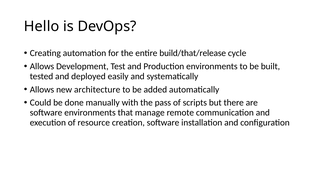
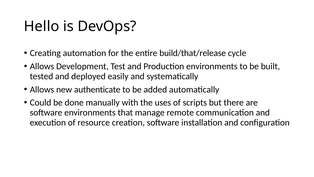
architecture: architecture -> authenticate
pass: pass -> uses
